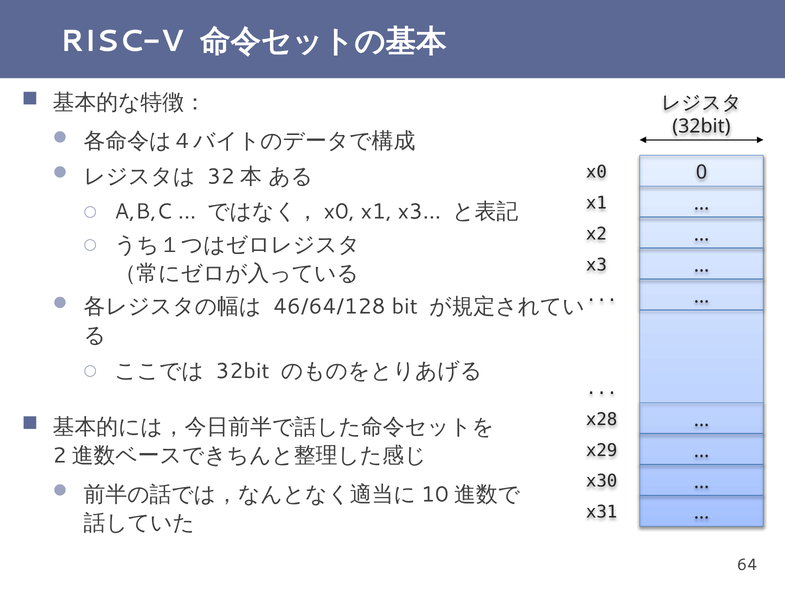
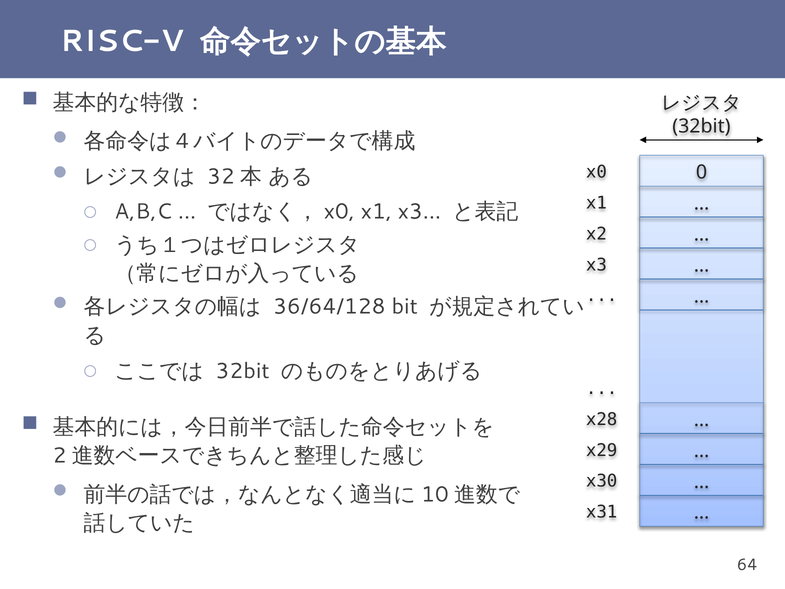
46/64/128: 46/64/128 -> 36/64/128
